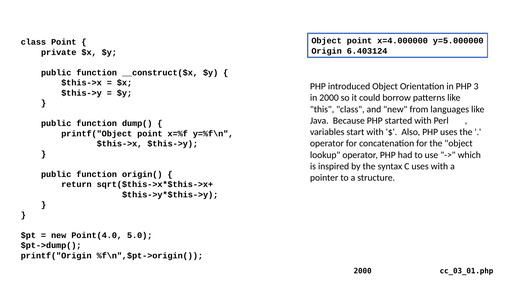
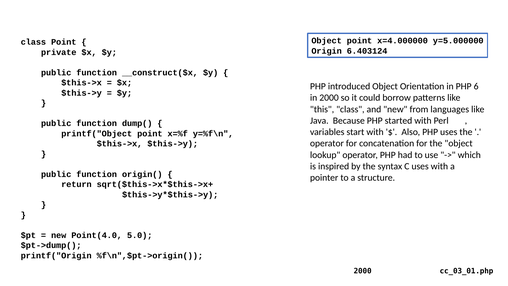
3: 3 -> 6
